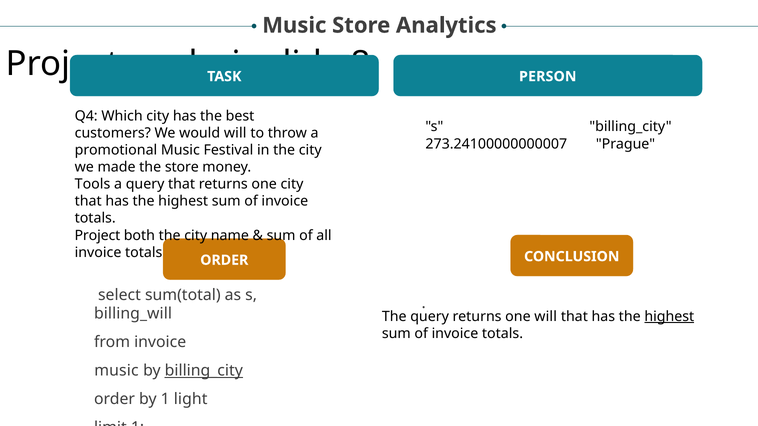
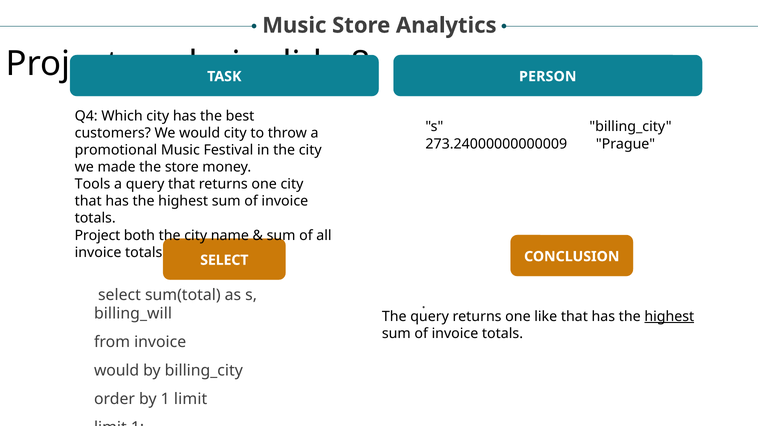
would will: will -> city
273.24100000000007: 273.24100000000007 -> 273.24000000000009
ORDER at (224, 260): ORDER -> SELECT
one will: will -> like
music at (116, 371): music -> would
billing_city at (204, 371) underline: present -> none
1 light: light -> limit
